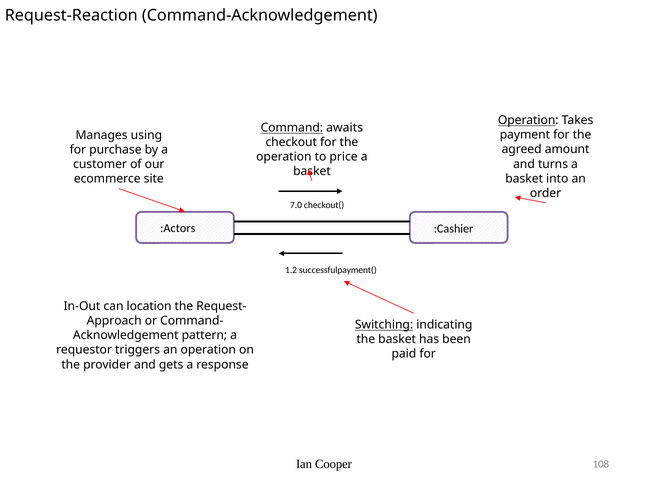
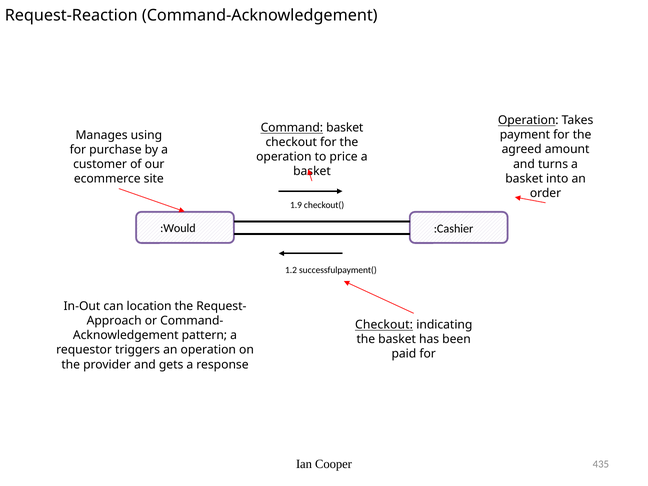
Command awaits: awaits -> basket
7.0: 7.0 -> 1.9
:Actors: :Actors -> :Would
Switching at (384, 325): Switching -> Checkout
108: 108 -> 435
